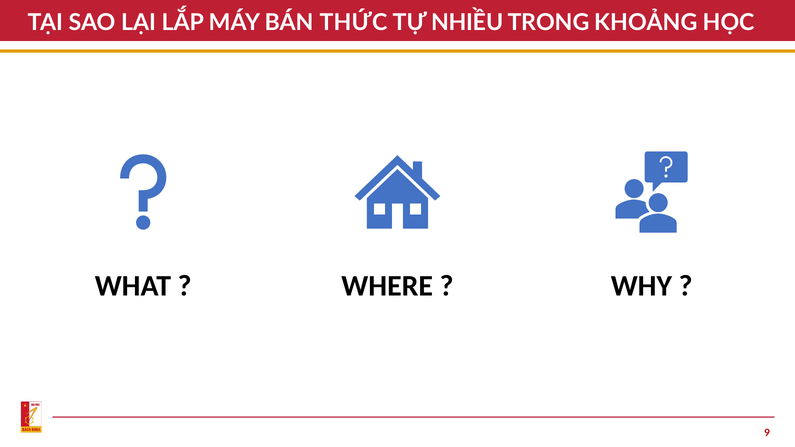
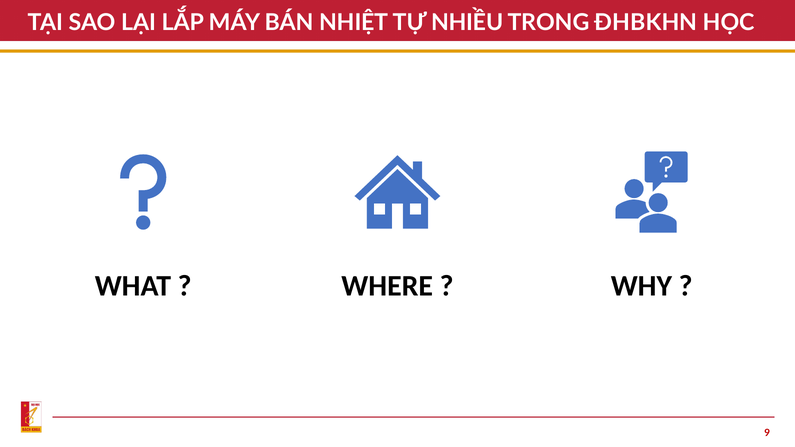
THỨC: THỨC -> NHIỆT
KHOẢNG: KHOẢNG -> ĐHBKHN
